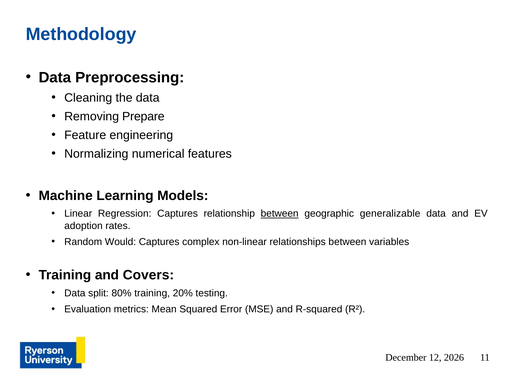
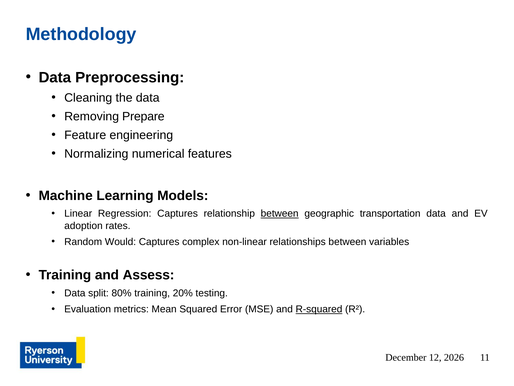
generalizable: generalizable -> transportation
Covers: Covers -> Assess
R-squared underline: none -> present
